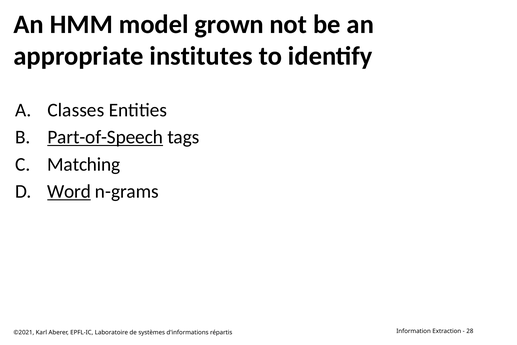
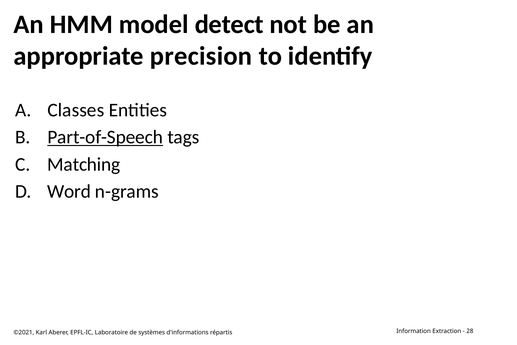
grown: grown -> detect
institutes: institutes -> precision
Word underline: present -> none
